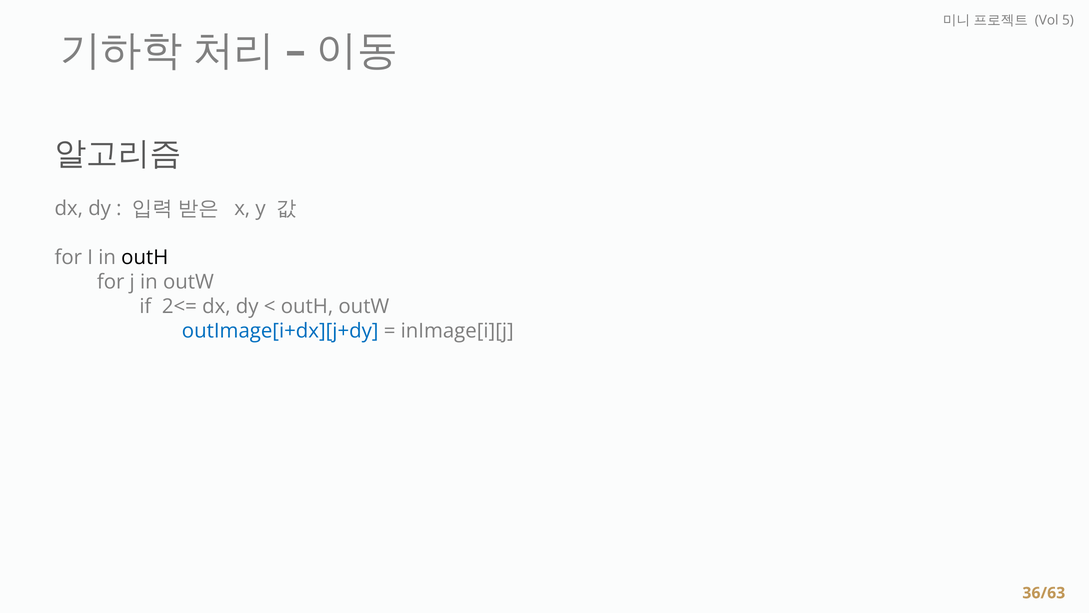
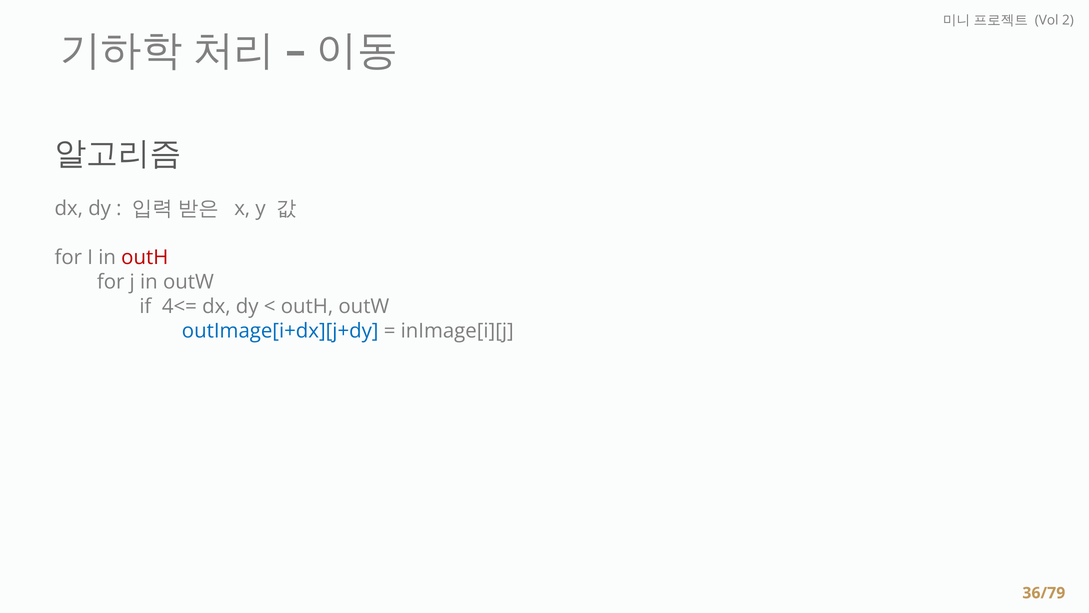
5: 5 -> 2
outH at (145, 257) colour: black -> red
2<=: 2<= -> 4<=
36/63: 36/63 -> 36/79
